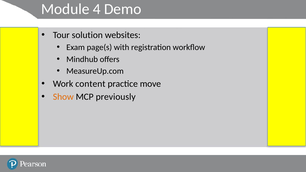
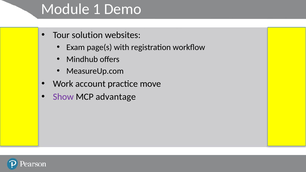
4: 4 -> 1
content: content -> account
Show colour: orange -> purple
previously: previously -> advantage
